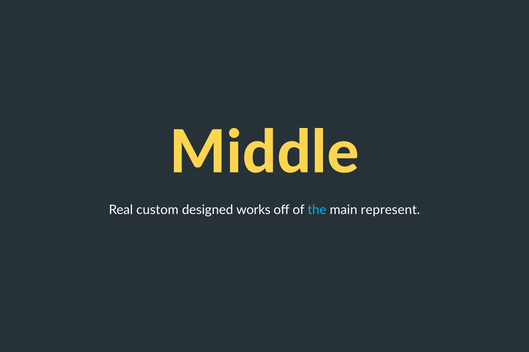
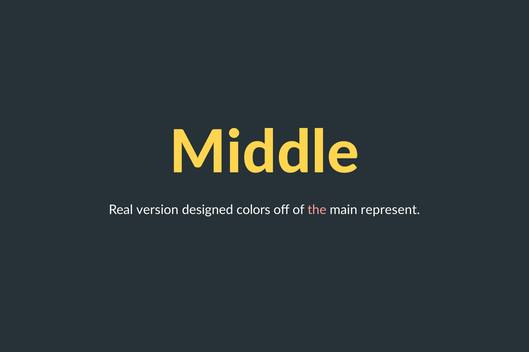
custom: custom -> version
works: works -> colors
the colour: light blue -> pink
